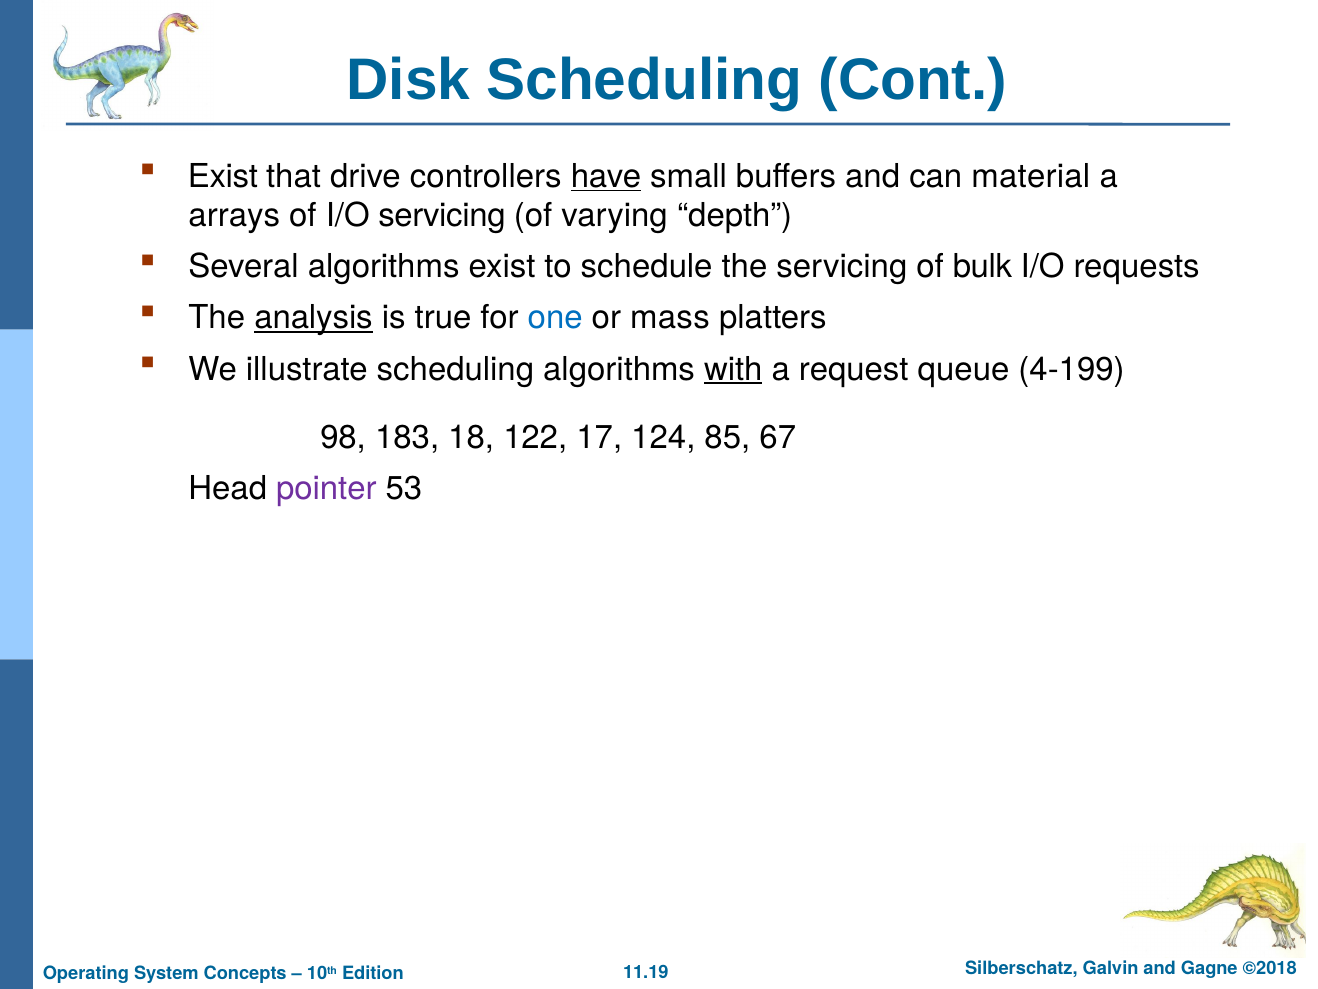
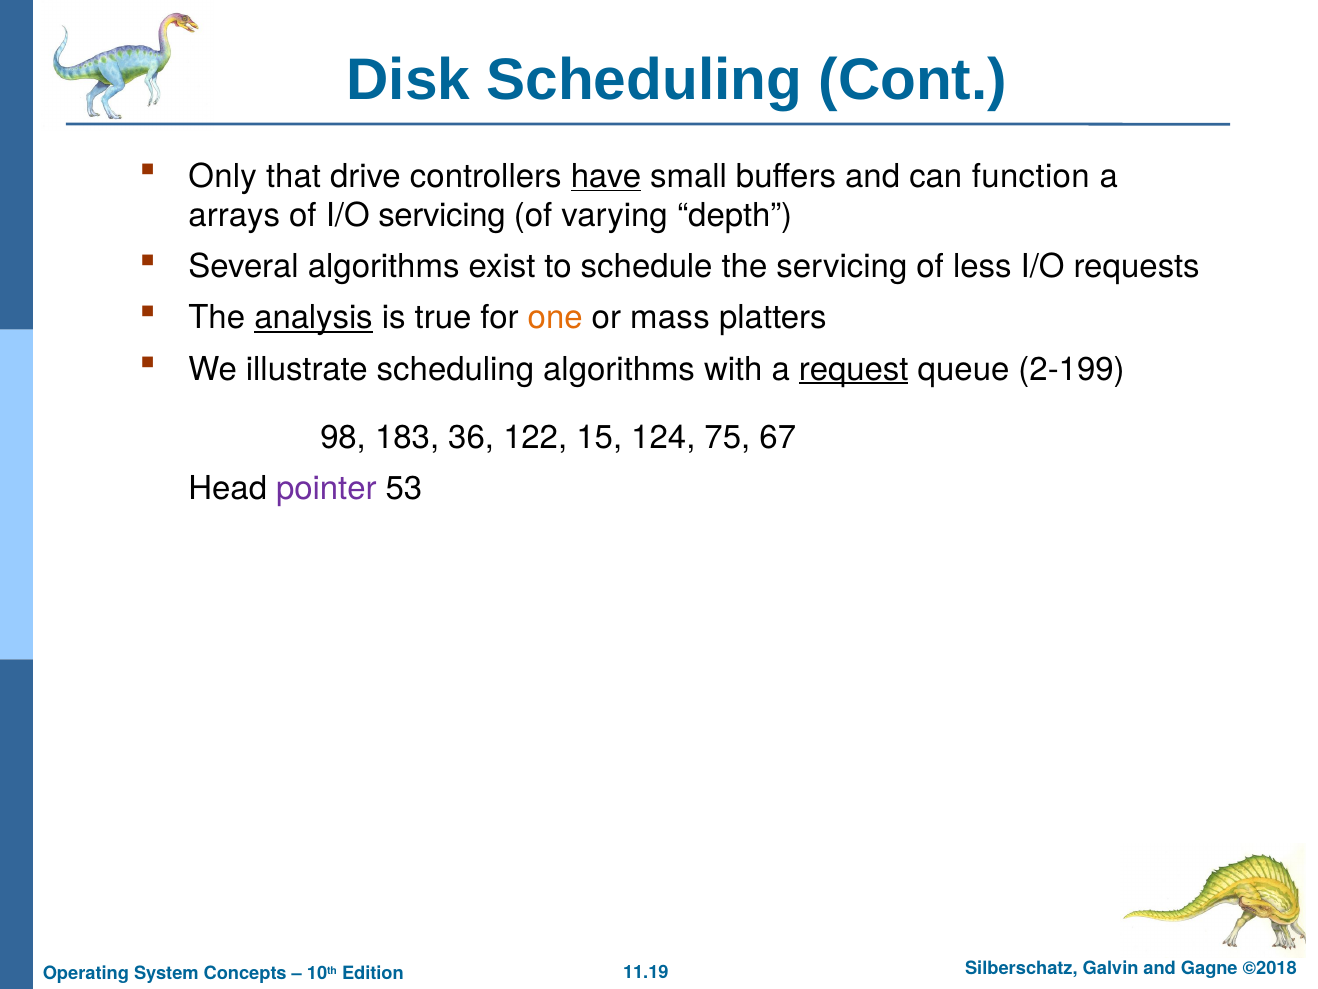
Exist at (223, 176): Exist -> Only
material: material -> function
bulk: bulk -> less
one colour: blue -> orange
with underline: present -> none
request underline: none -> present
4-199: 4-199 -> 2-199
18: 18 -> 36
17: 17 -> 15
85: 85 -> 75
